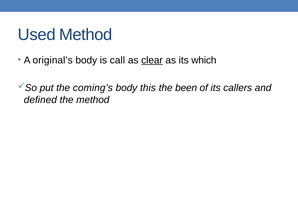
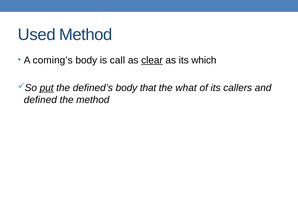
original’s: original’s -> coming’s
put underline: none -> present
coming’s: coming’s -> defined’s
this: this -> that
been: been -> what
